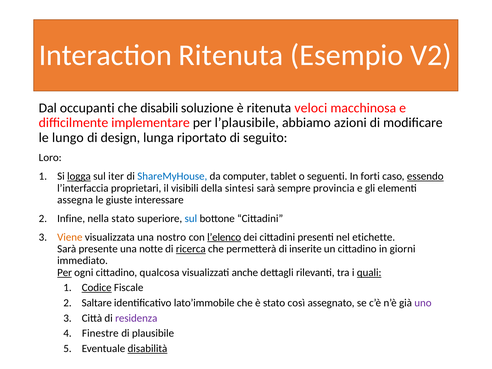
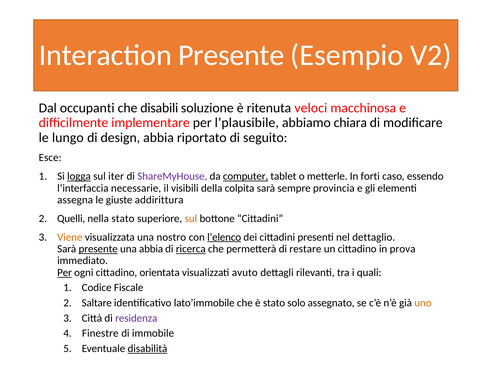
Interaction Ritenuta: Ritenuta -> Presente
azioni: azioni -> chiara
design lunga: lunga -> abbia
Loro: Loro -> Esce
ShareMyHouse colour: blue -> purple
computer underline: none -> present
seguenti: seguenti -> metterle
essendo underline: present -> none
proprietari: proprietari -> necessarie
sintesi: sintesi -> colpita
interessare: interessare -> addirittura
Infine: Infine -> Quelli
sul at (191, 218) colour: blue -> orange
etichette: etichette -> dettaglio
presente at (98, 249) underline: none -> present
una notte: notte -> abbia
inserite: inserite -> restare
giorni: giorni -> prova
qualcosa: qualcosa -> orientata
anche: anche -> avuto
quali underline: present -> none
Codice underline: present -> none
così: così -> solo
uno colour: purple -> orange
plausibile: plausibile -> immobile
